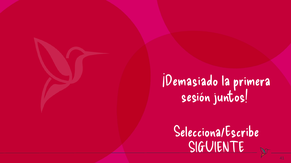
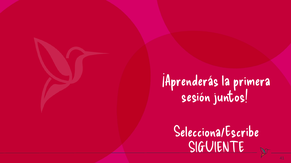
¡Demasiado: ¡Demasiado -> ¡Aprenderás
